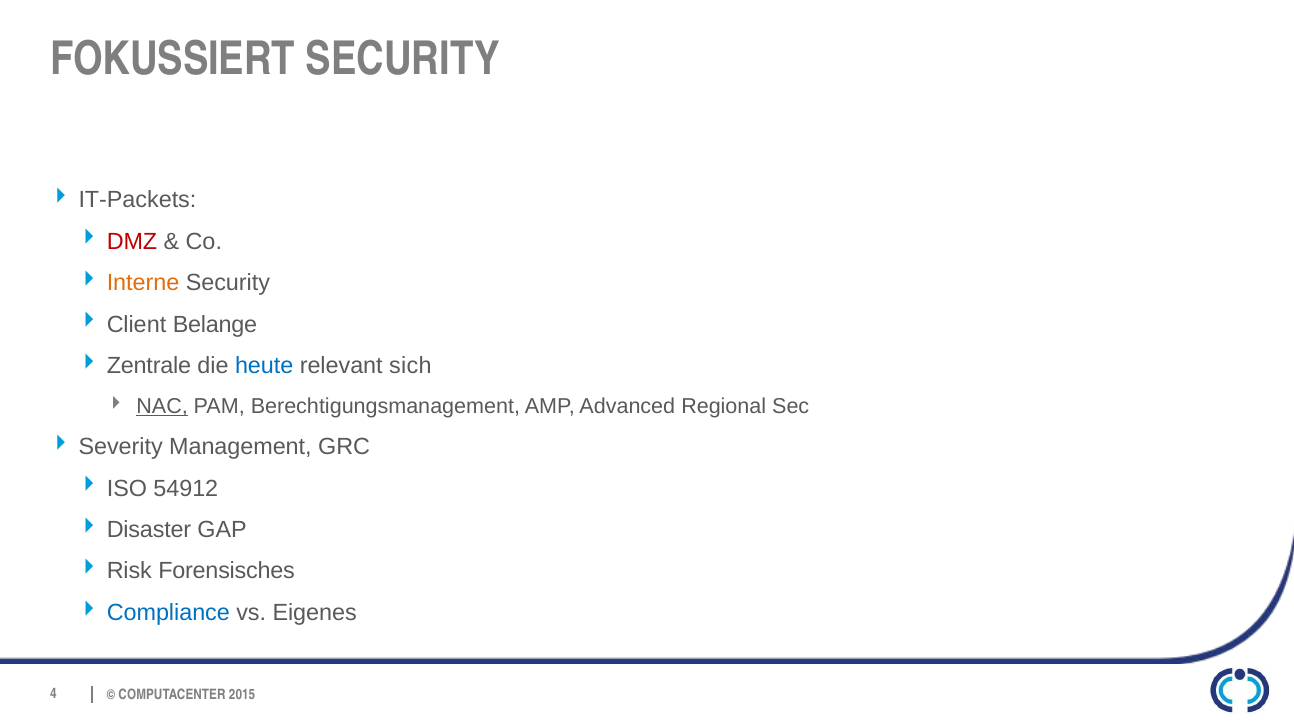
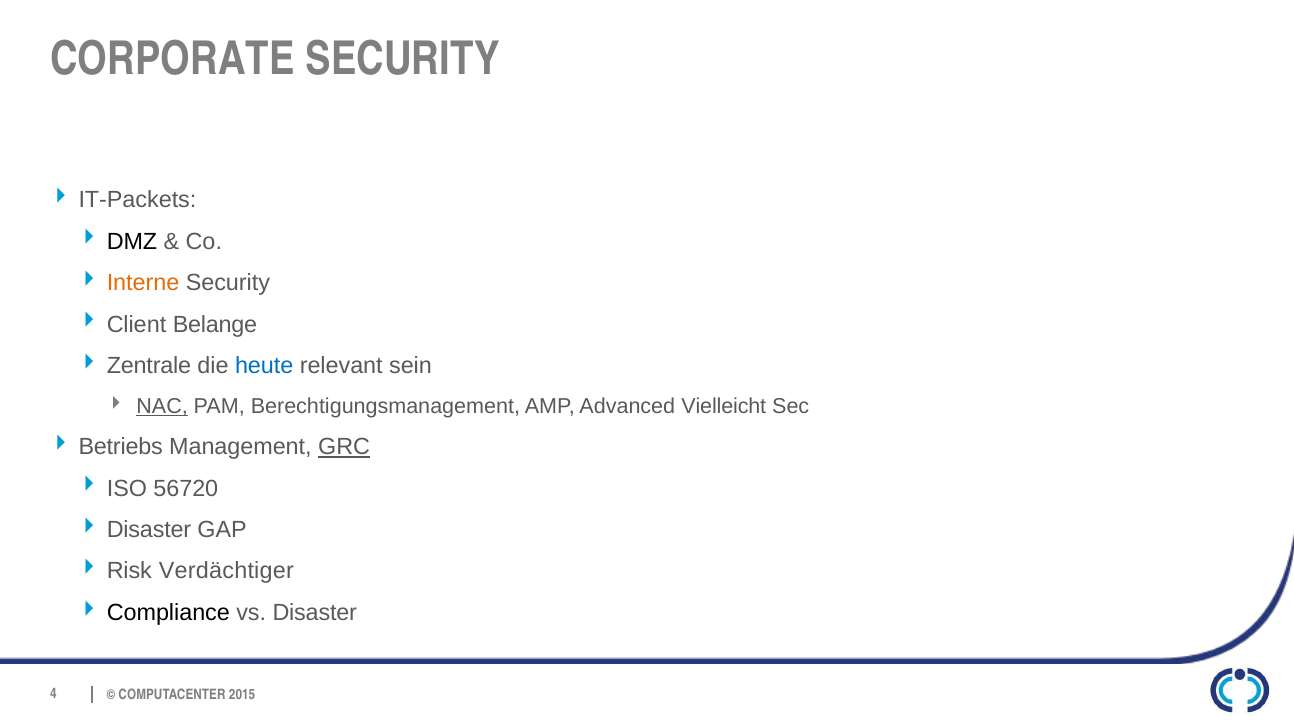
FOKUSSIERT: FOKUSSIERT -> CORPORATE
DMZ colour: red -> black
sich: sich -> sein
Regional: Regional -> Vielleicht
Severity: Severity -> Betriebs
GRC underline: none -> present
54912: 54912 -> 56720
Forensisches: Forensisches -> Verdächtiger
Compliance colour: blue -> black
vs Eigenes: Eigenes -> Disaster
